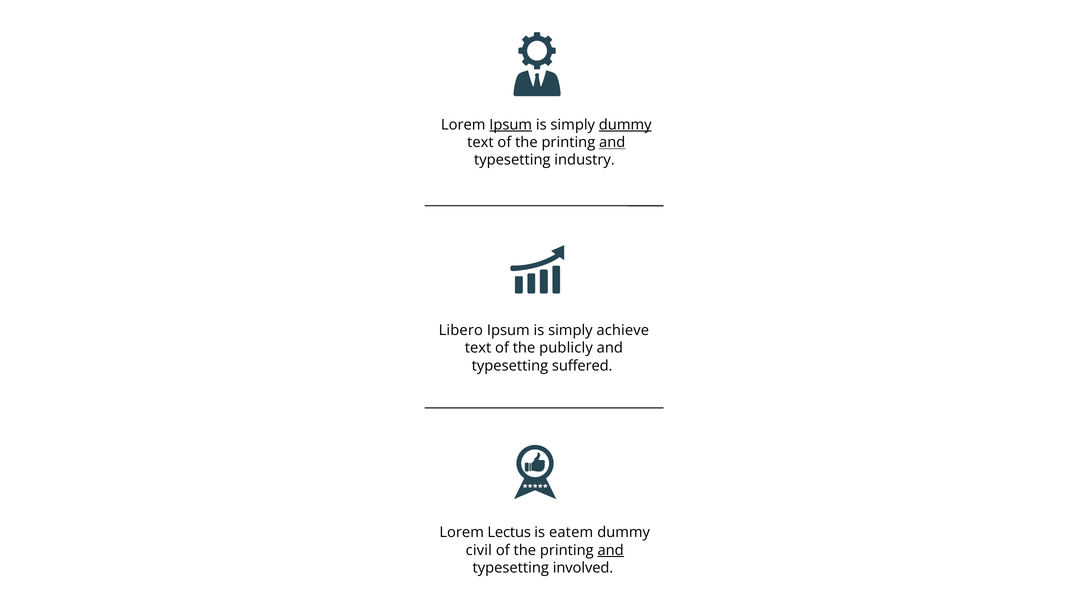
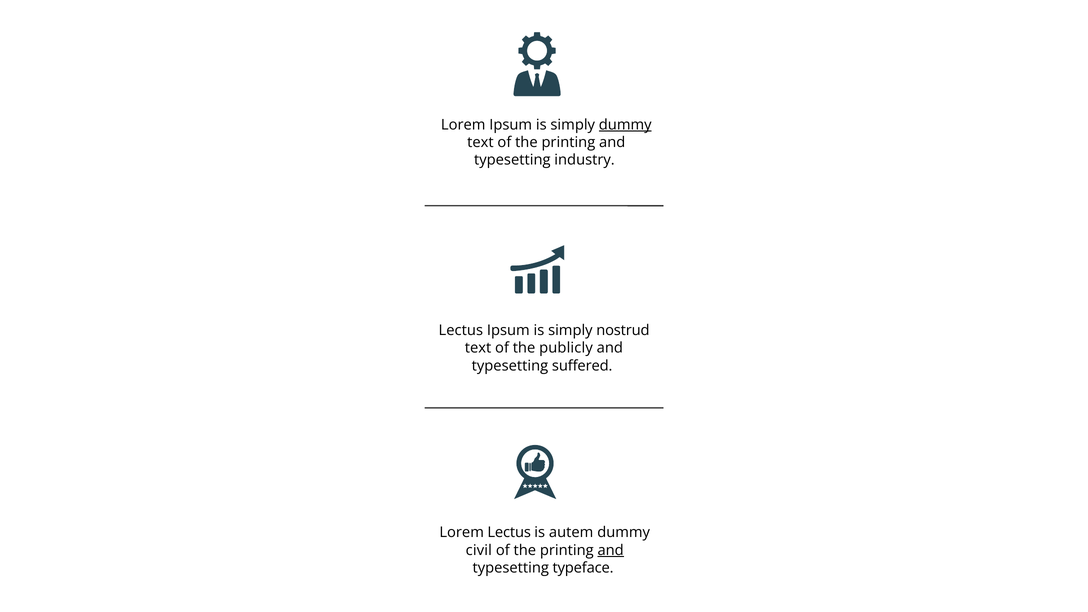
Ipsum at (511, 125) underline: present -> none
and at (612, 142) underline: present -> none
Libero at (461, 330): Libero -> Lectus
achieve: achieve -> nostrud
eatem: eatem -> autem
involved: involved -> typeface
